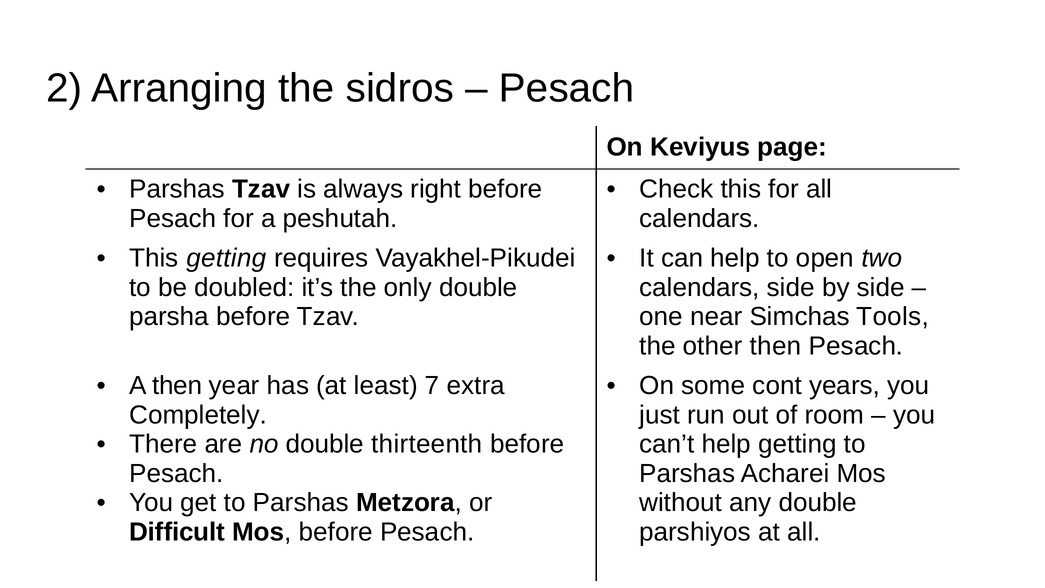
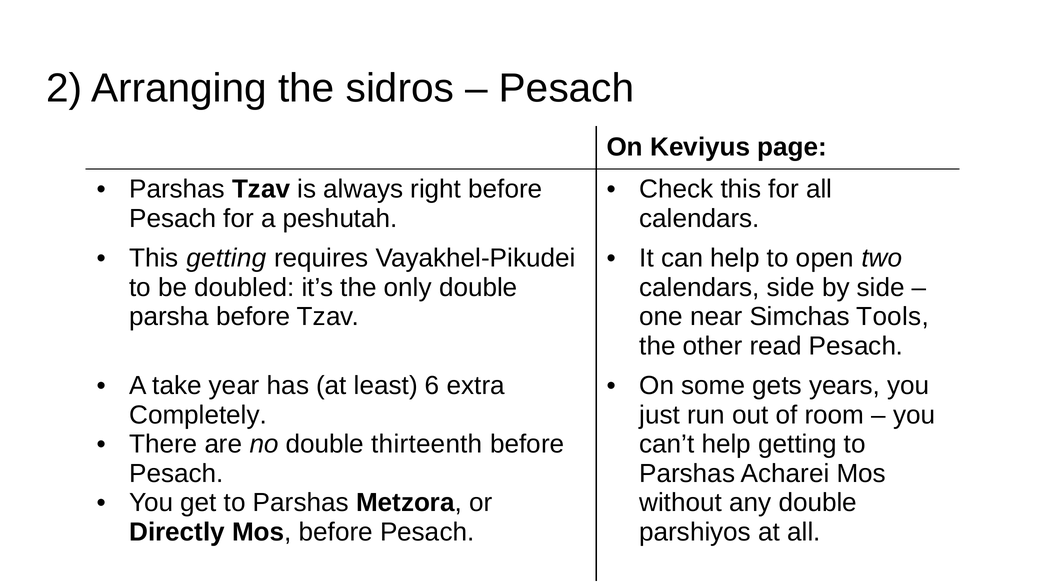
other then: then -> read
A then: then -> take
7: 7 -> 6
cont: cont -> gets
Difficult: Difficult -> Directly
